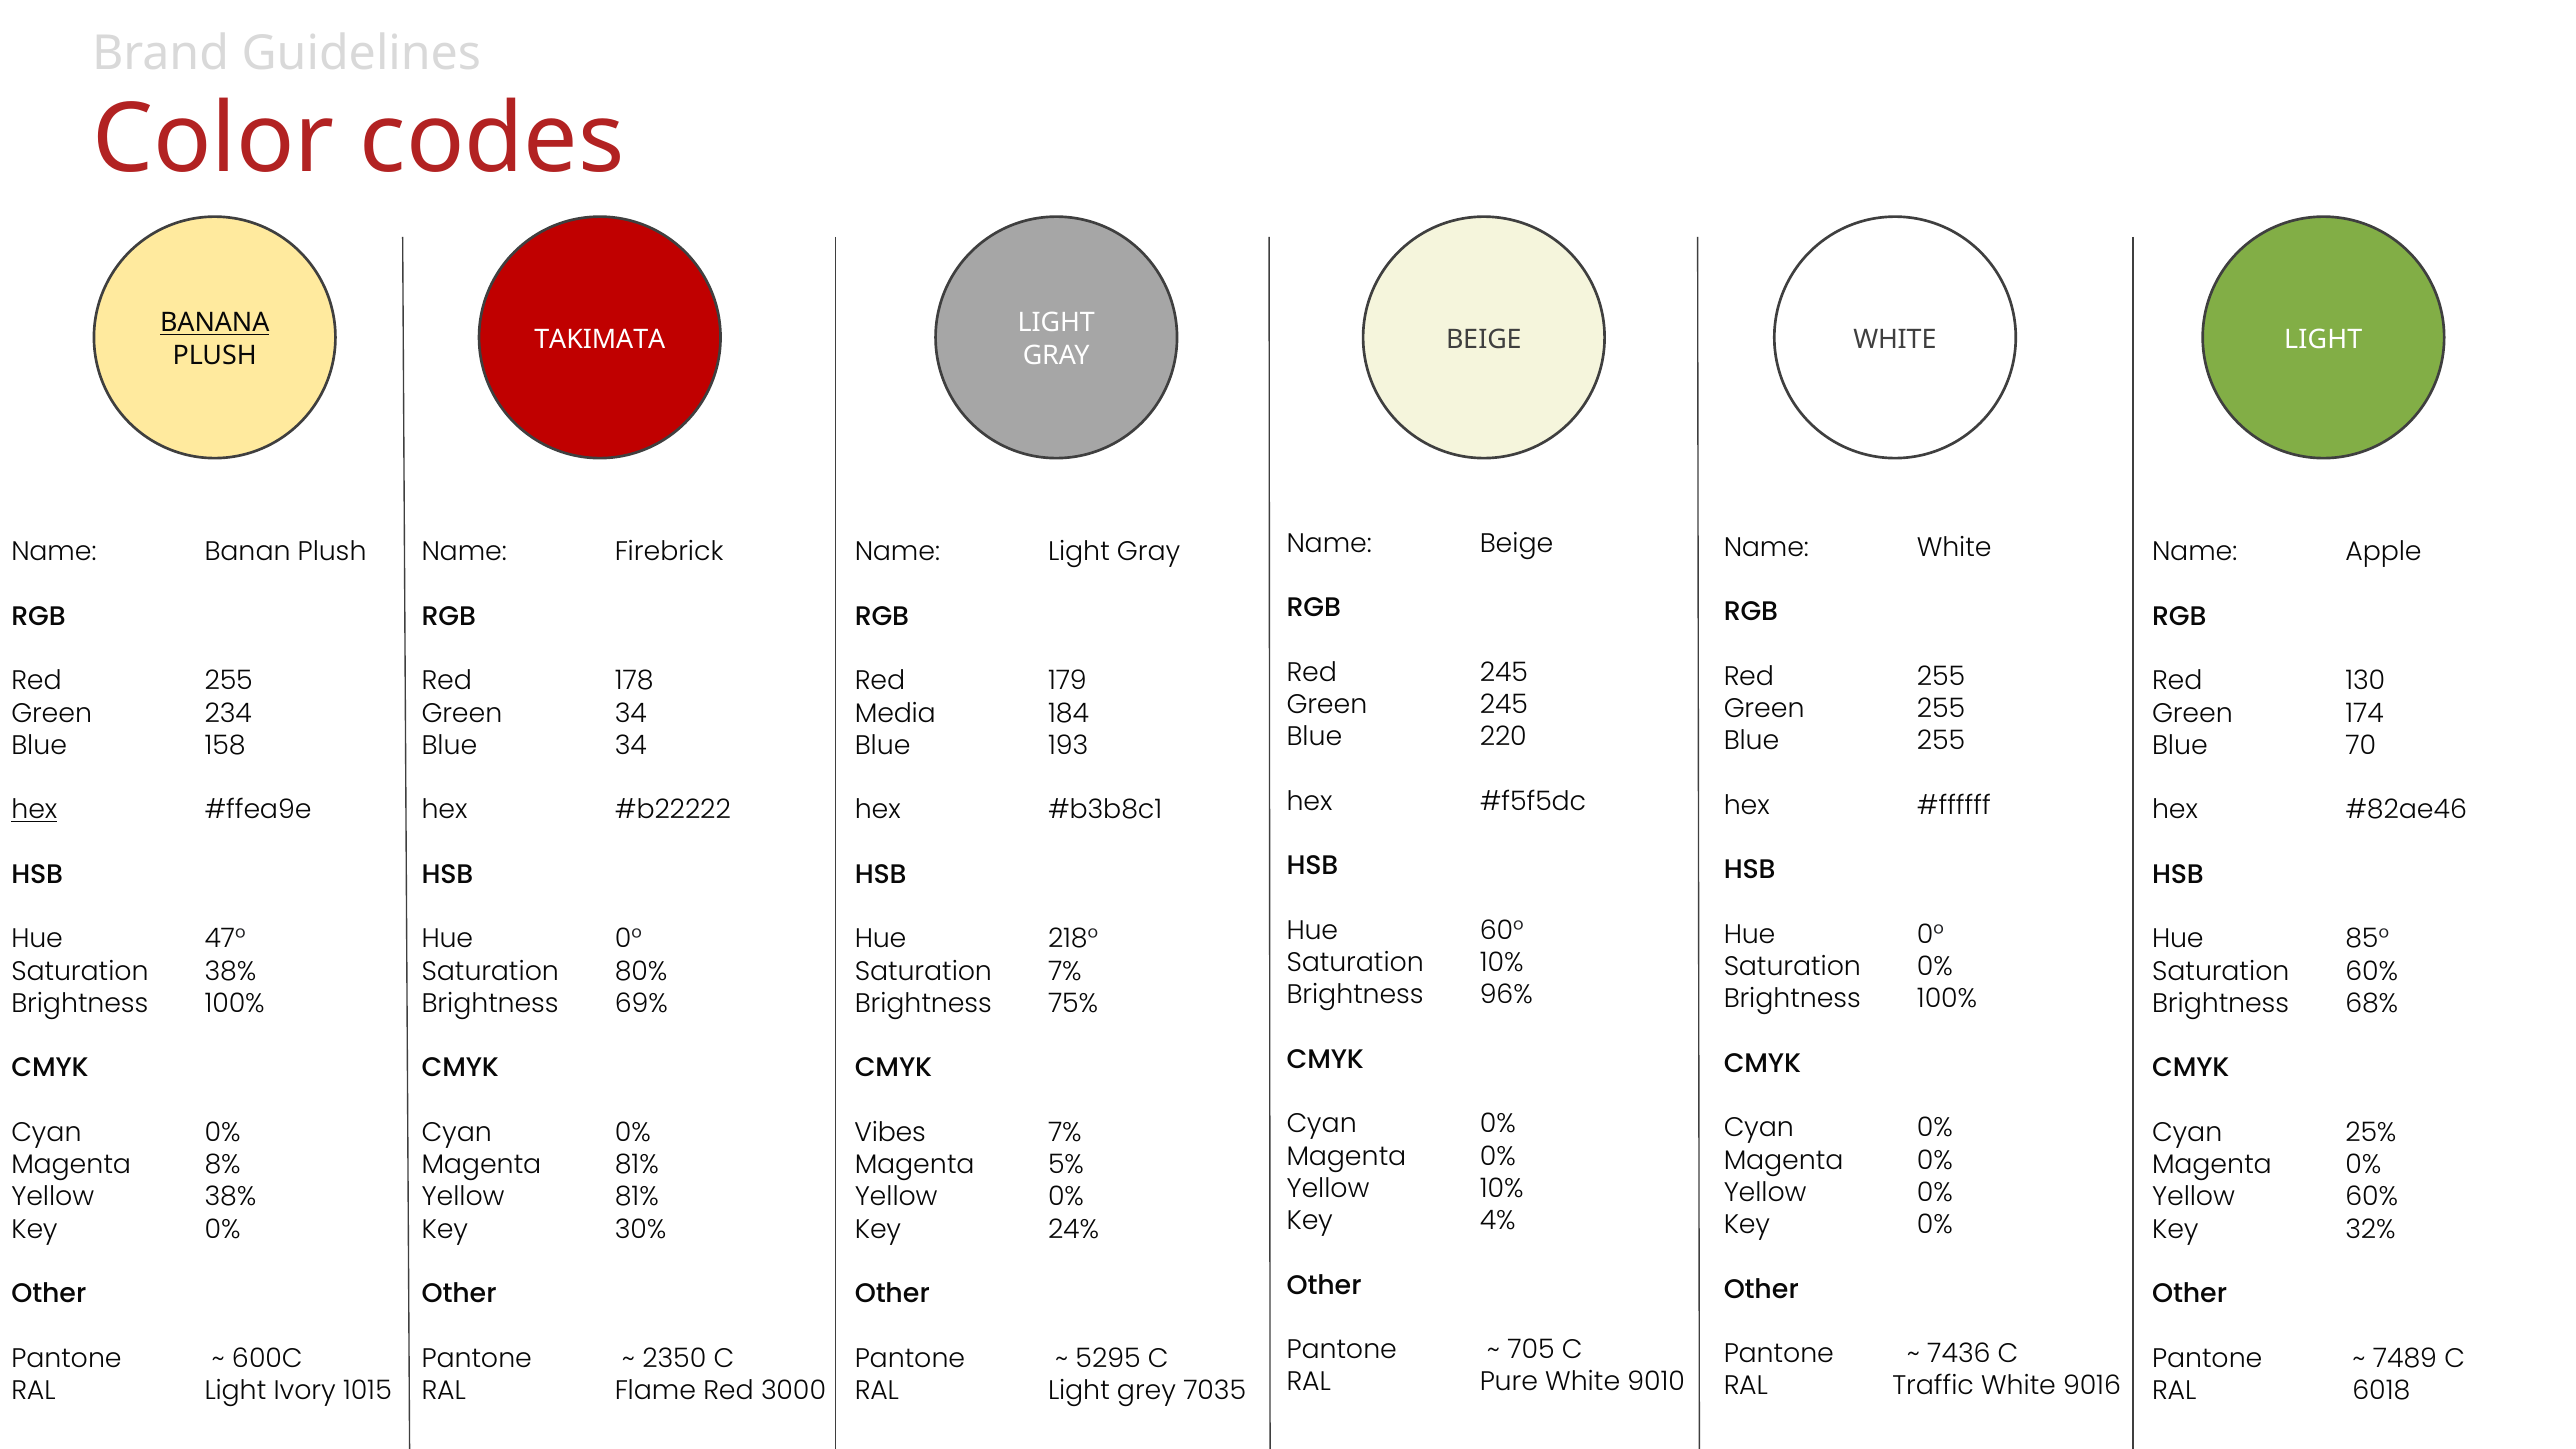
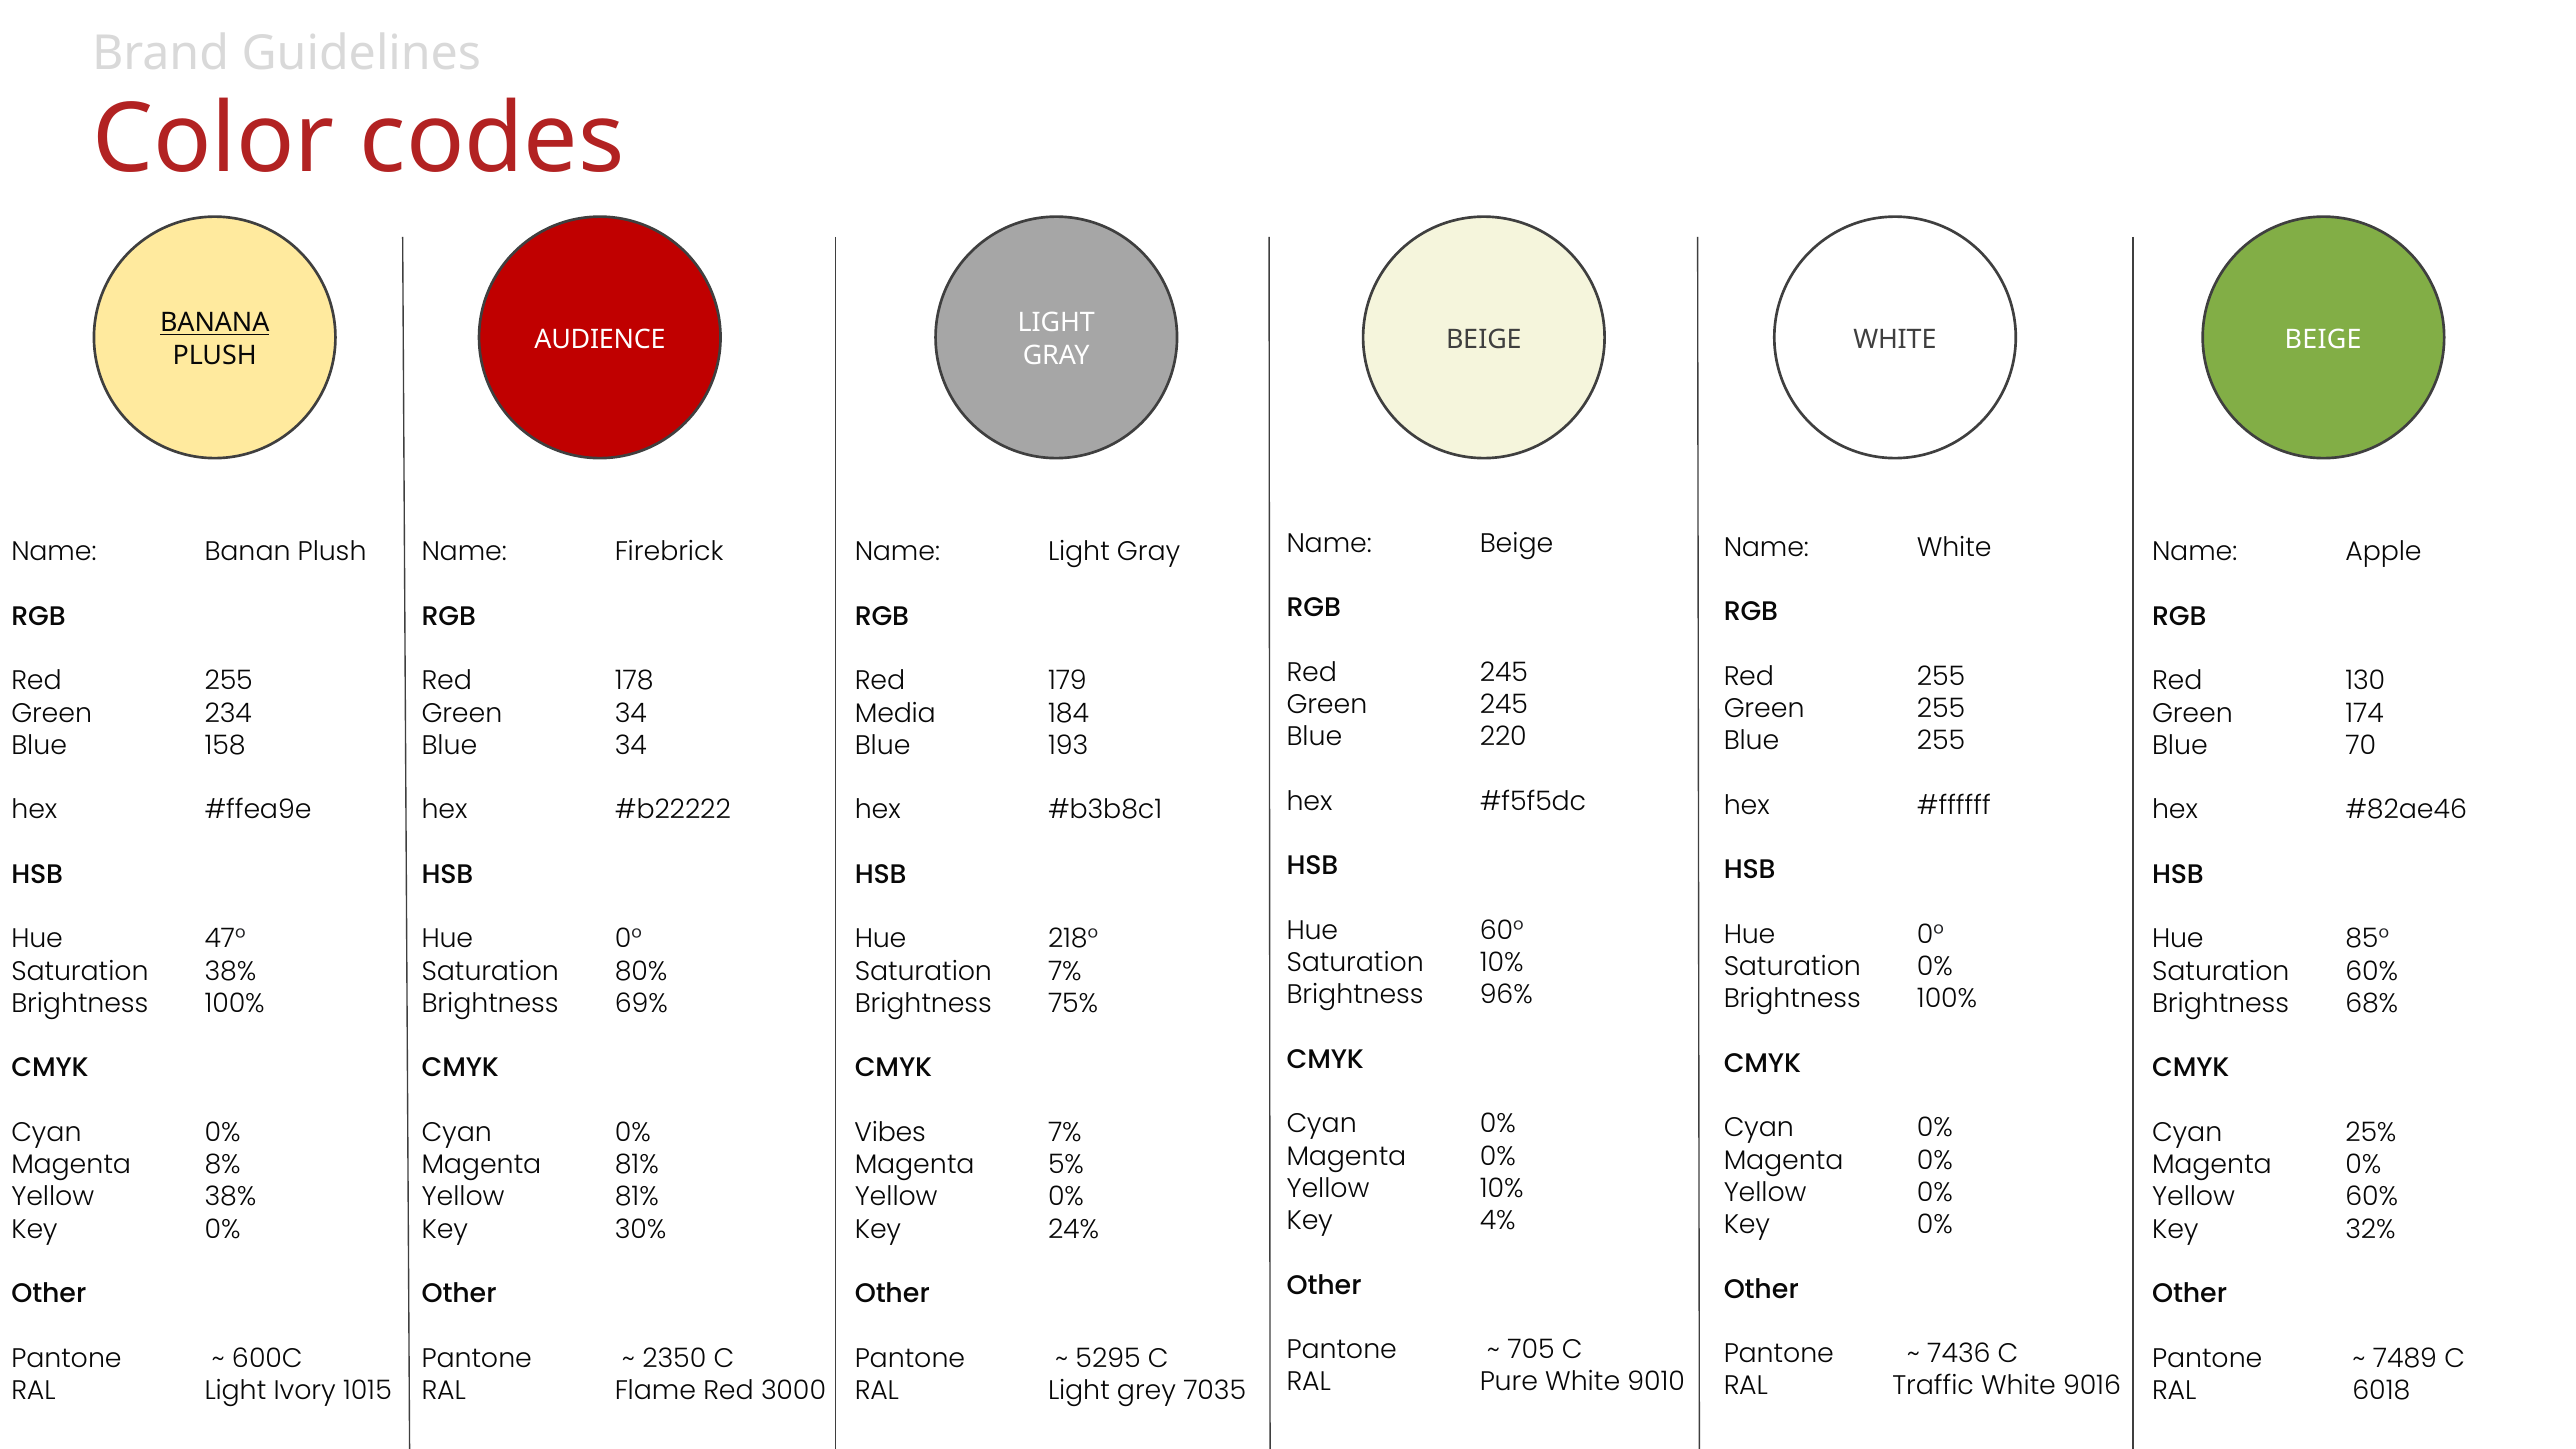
TAKIMATA: TAKIMATA -> AUDIENCE
LIGHT at (2323, 339): LIGHT -> BEIGE
hex at (34, 810) underline: present -> none
